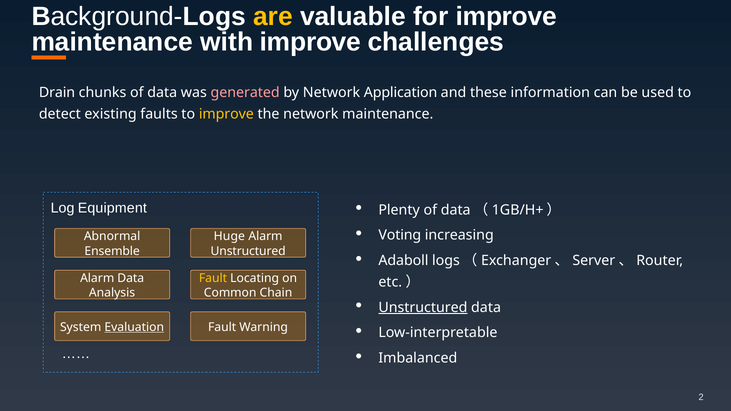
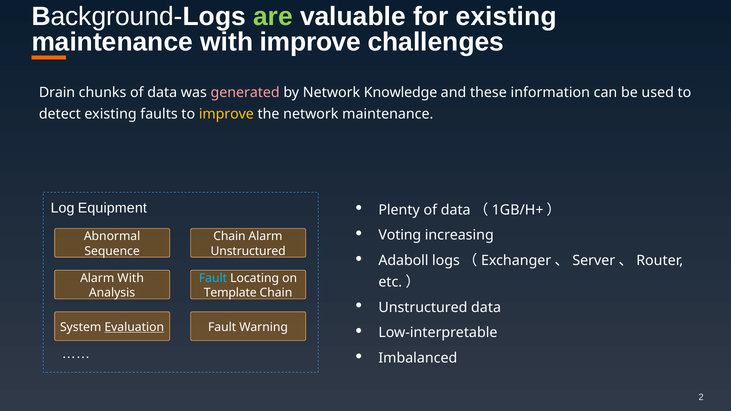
are colour: yellow -> light green
for improve: improve -> existing
Application: Application -> Knowledge
Huge at (229, 236): Huge -> Chain
Ensemble: Ensemble -> Sequence
Alarm Data: Data -> With
Fault at (213, 278) colour: yellow -> light blue
Common: Common -> Template
Unstructured at (423, 308) underline: present -> none
